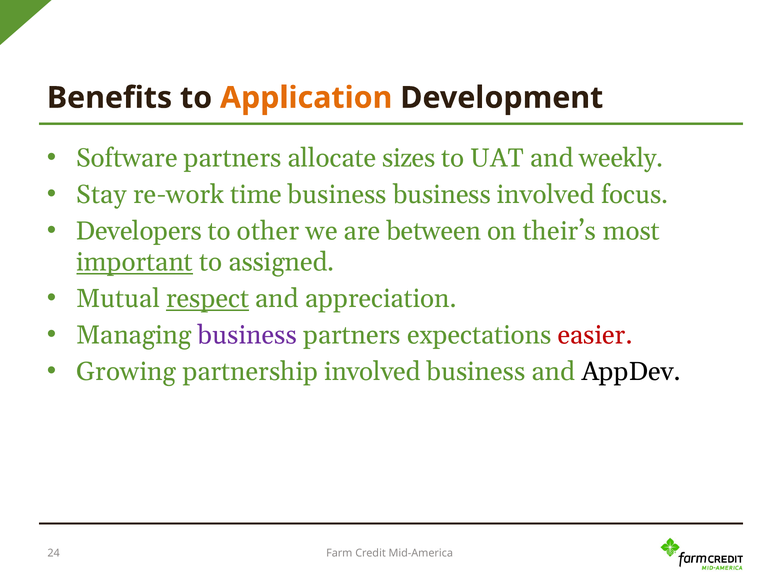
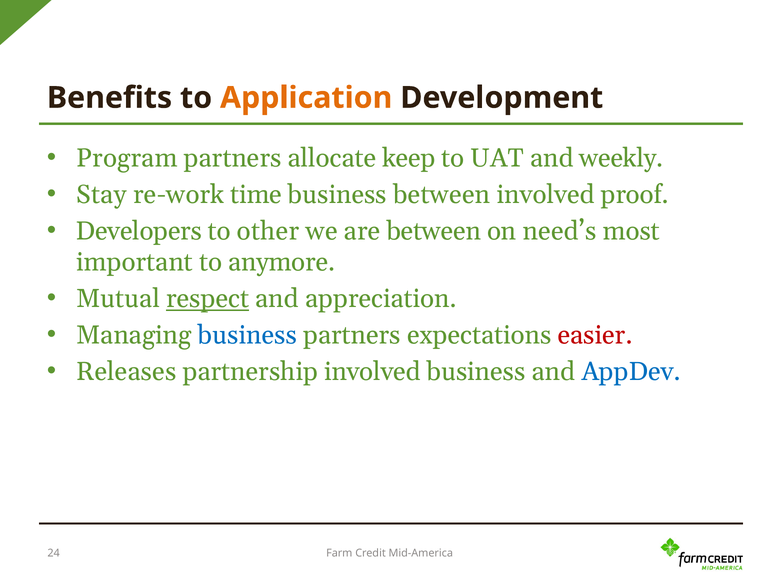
Software: Software -> Program
sizes: sizes -> keep
business business: business -> between
focus: focus -> proof
their’s: their’s -> need’s
important underline: present -> none
assigned: assigned -> anymore
business at (247, 336) colour: purple -> blue
Growing: Growing -> Releases
AppDev colour: black -> blue
